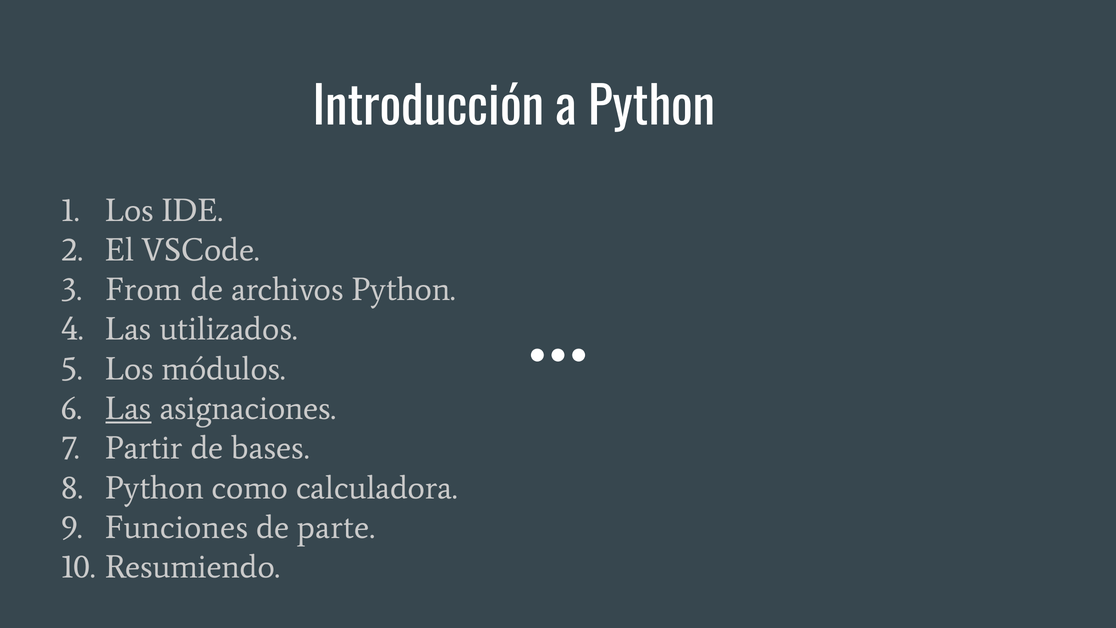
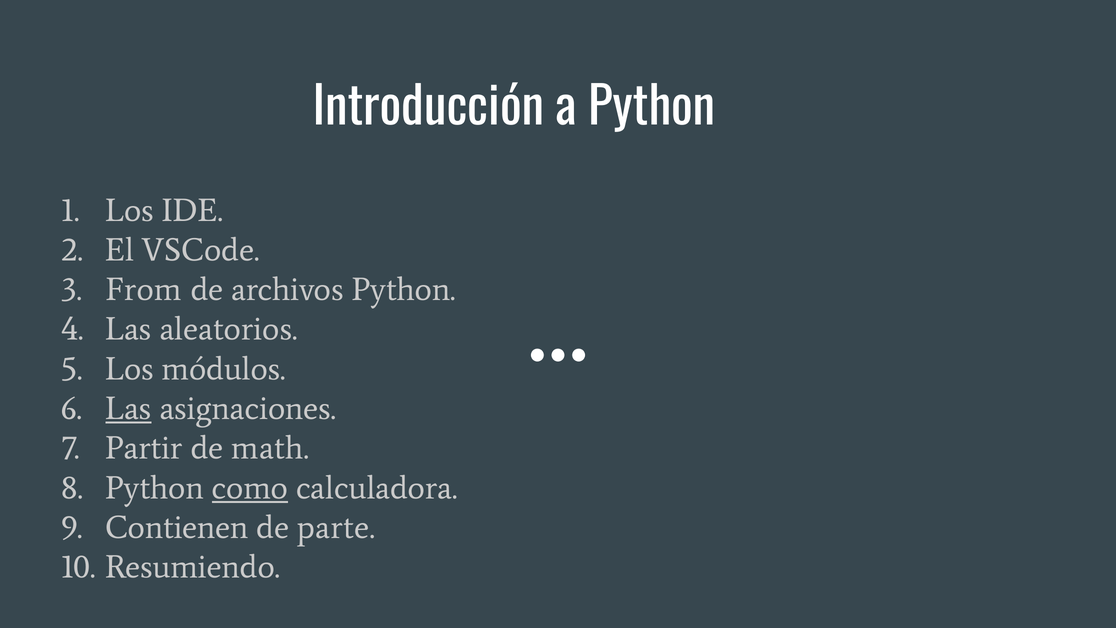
utilizados: utilizados -> aleatorios
bases: bases -> math
como underline: none -> present
Funciones: Funciones -> Contienen
